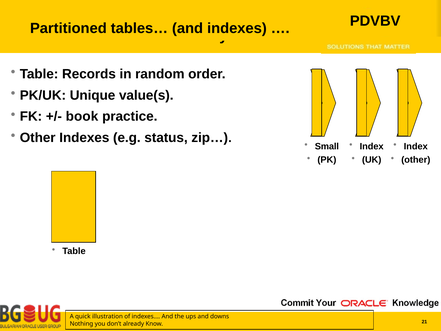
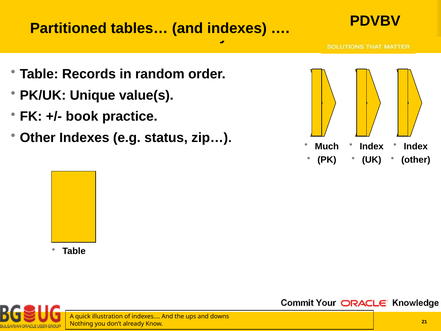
Small: Small -> Much
